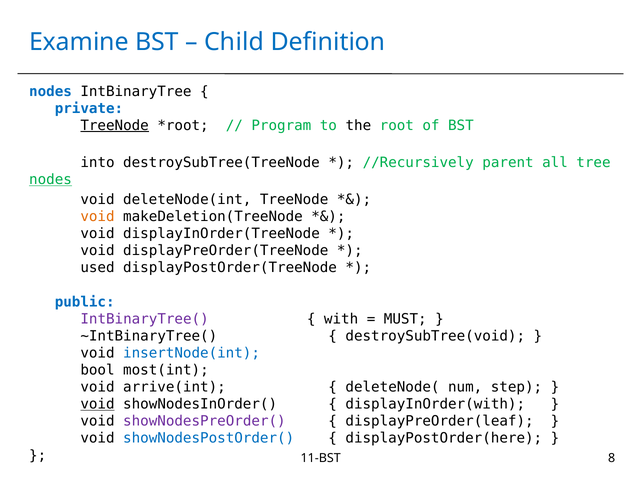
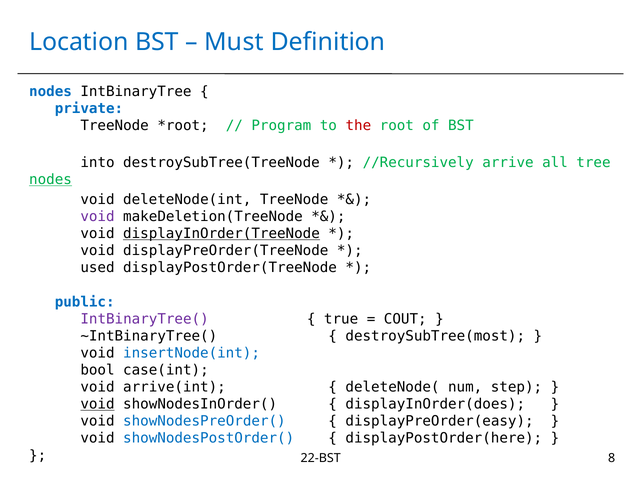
Examine: Examine -> Location
Child: Child -> Must
TreeNode at (115, 126) underline: present -> none
the colour: black -> red
parent: parent -> arrive
void at (97, 217) colour: orange -> purple
displayInOrder(TreeNode underline: none -> present
with: with -> true
MUST: MUST -> COUT
destroySubTree(void: destroySubTree(void -> destroySubTree(most
most(int: most(int -> case(int
displayInOrder(with: displayInOrder(with -> displayInOrder(does
showNodesPreOrder( colour: purple -> blue
displayPreOrder(leaf: displayPreOrder(leaf -> displayPreOrder(easy
11-BST: 11-BST -> 22-BST
